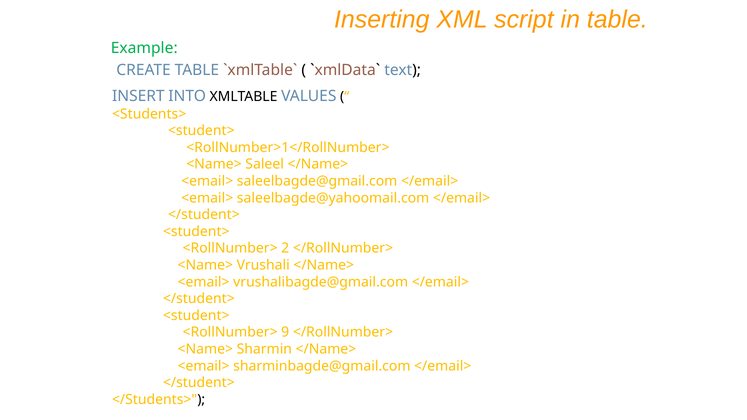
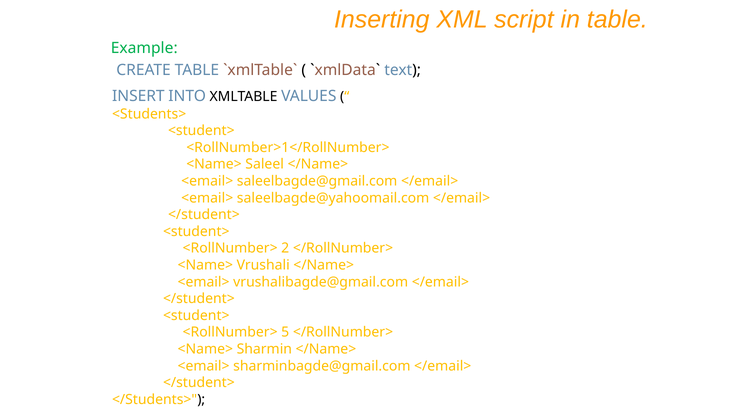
9: 9 -> 5
